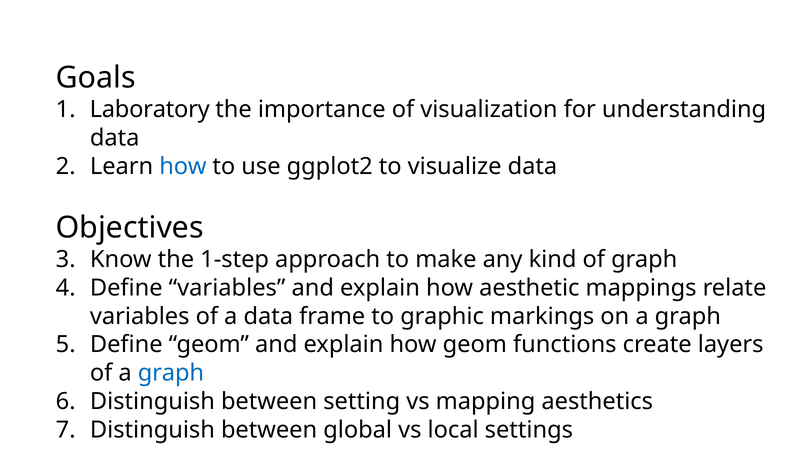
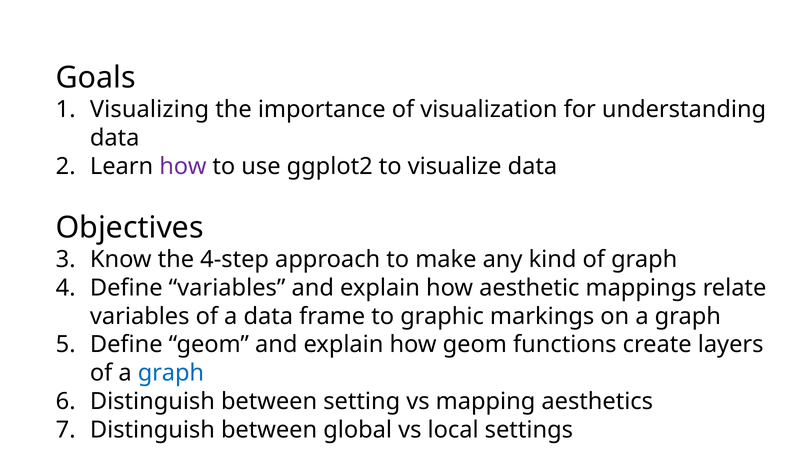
Laboratory: Laboratory -> Visualizing
how at (183, 166) colour: blue -> purple
1-step: 1-step -> 4-step
